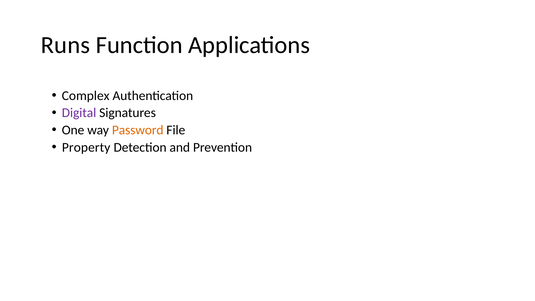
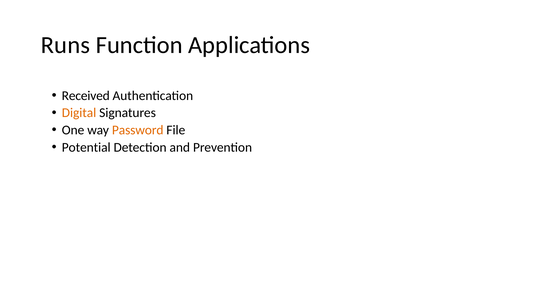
Complex: Complex -> Received
Digital colour: purple -> orange
Property: Property -> Potential
